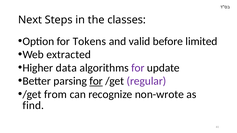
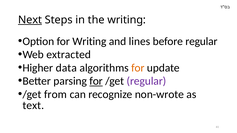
Next underline: none -> present
the classes: classes -> writing
for Tokens: Tokens -> Writing
valid: valid -> lines
before limited: limited -> regular
for at (138, 68) colour: purple -> orange
find: find -> text
